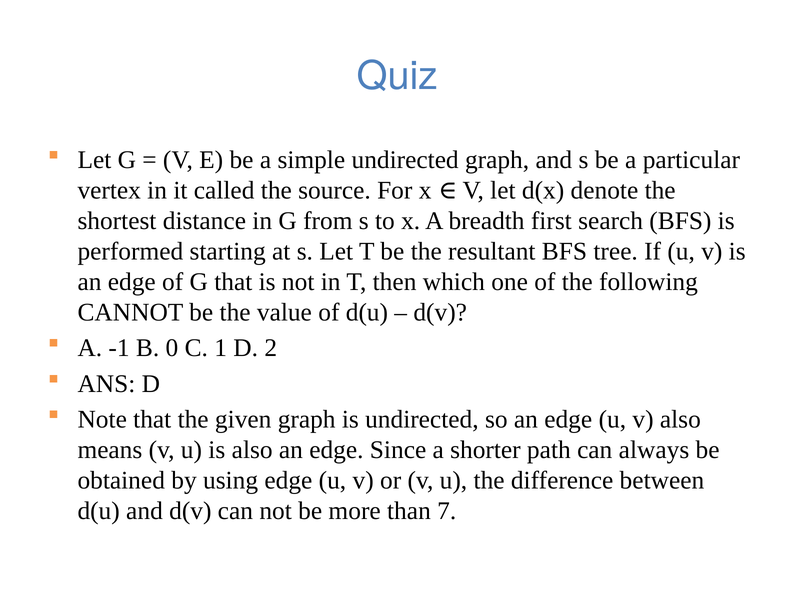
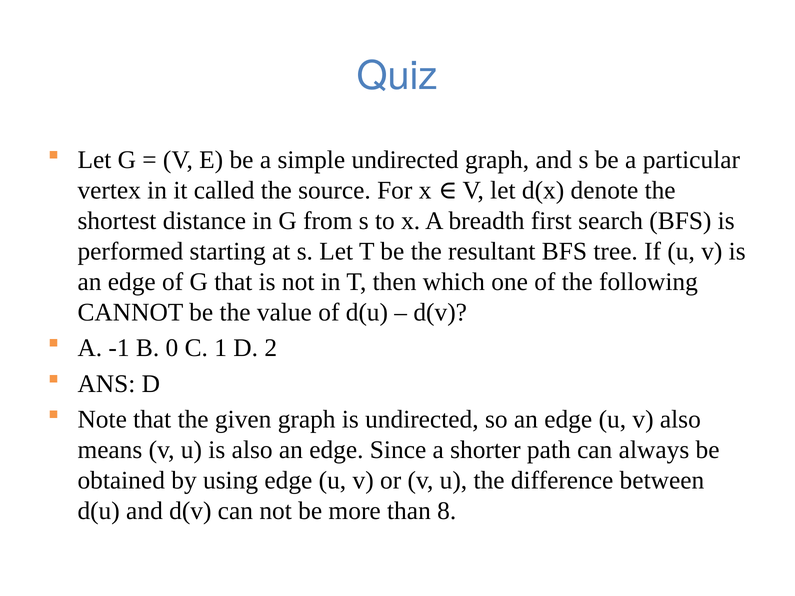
7: 7 -> 8
